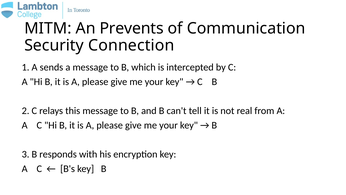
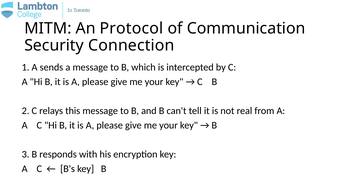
Prevents: Prevents -> Protocol
